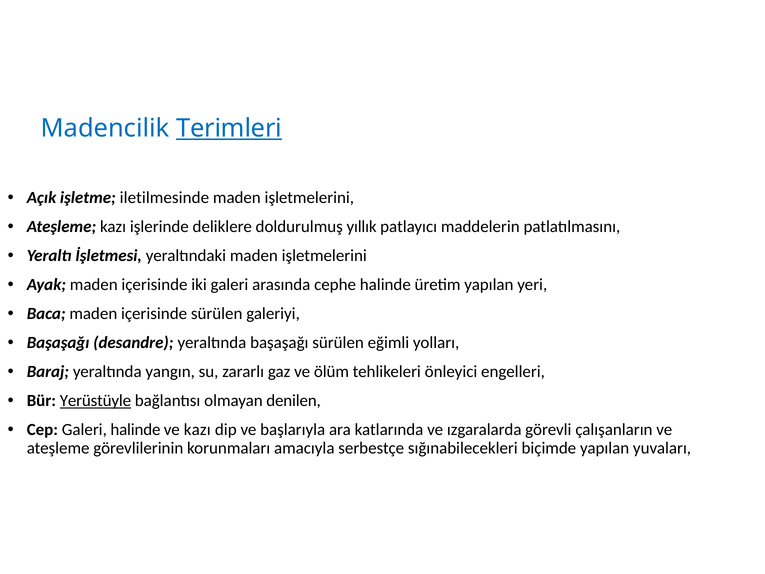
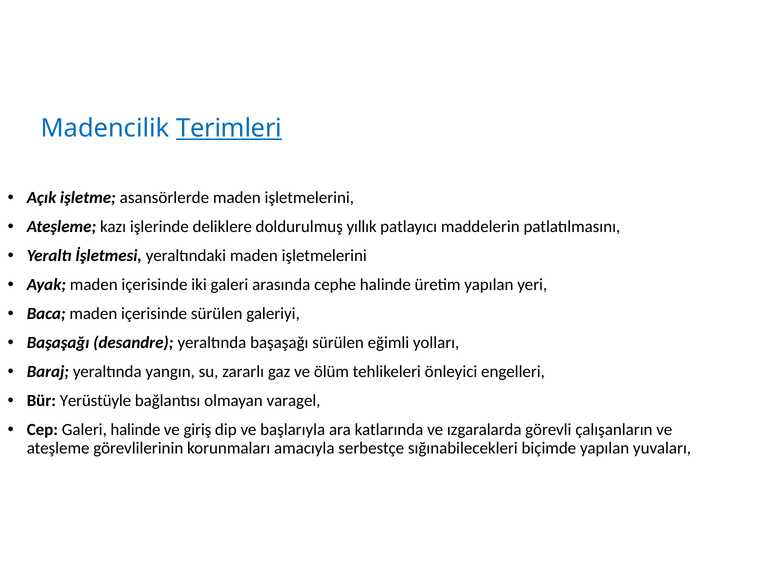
iletilmesinde: iletilmesinde -> asansörlerde
Yerüstüyle underline: present -> none
denilen: denilen -> varagel
ve kazı: kazı -> giriş
